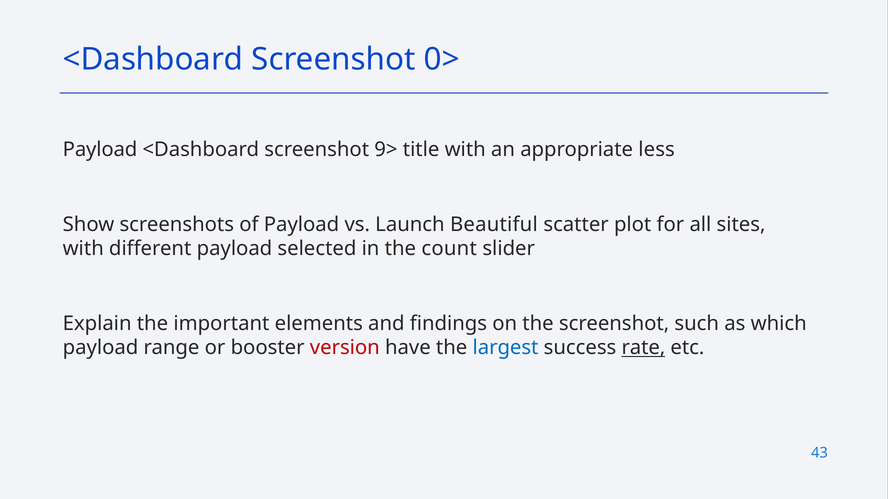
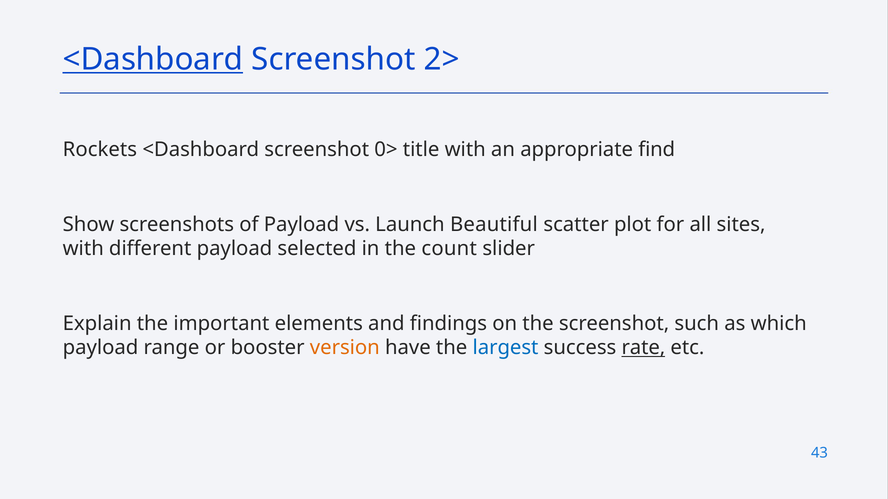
<Dashboard at (153, 59) underline: none -> present
0>: 0> -> 2>
Payload at (100, 150): Payload -> Rockets
9>: 9> -> 0>
less: less -> find
version colour: red -> orange
